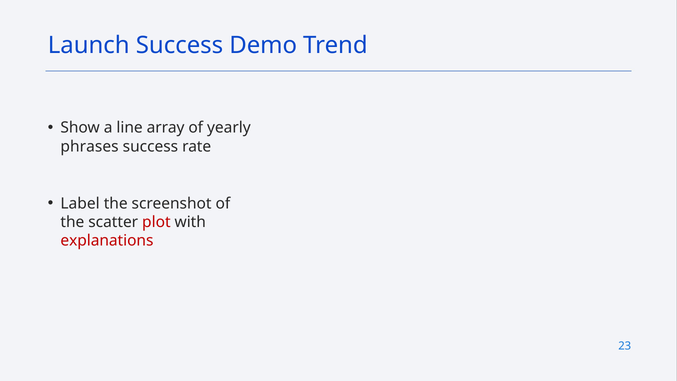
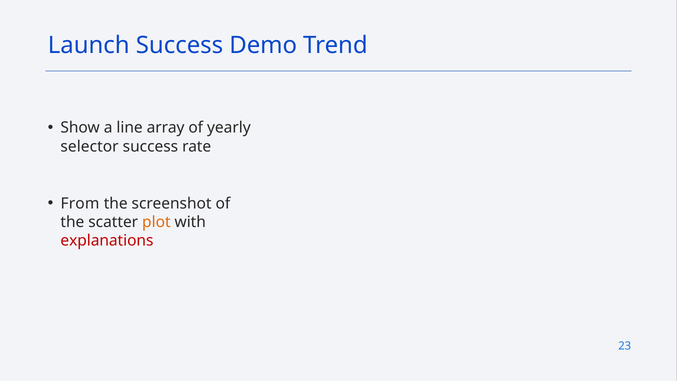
phrases: phrases -> selector
Label: Label -> From
plot colour: red -> orange
